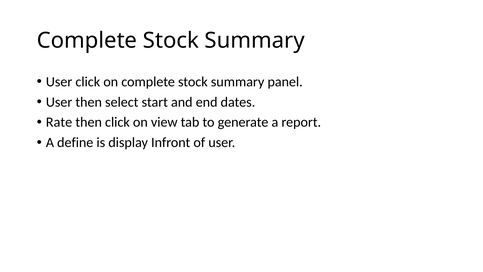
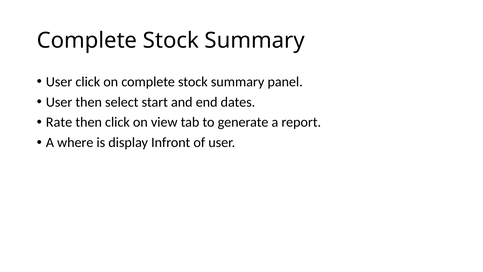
define: define -> where
